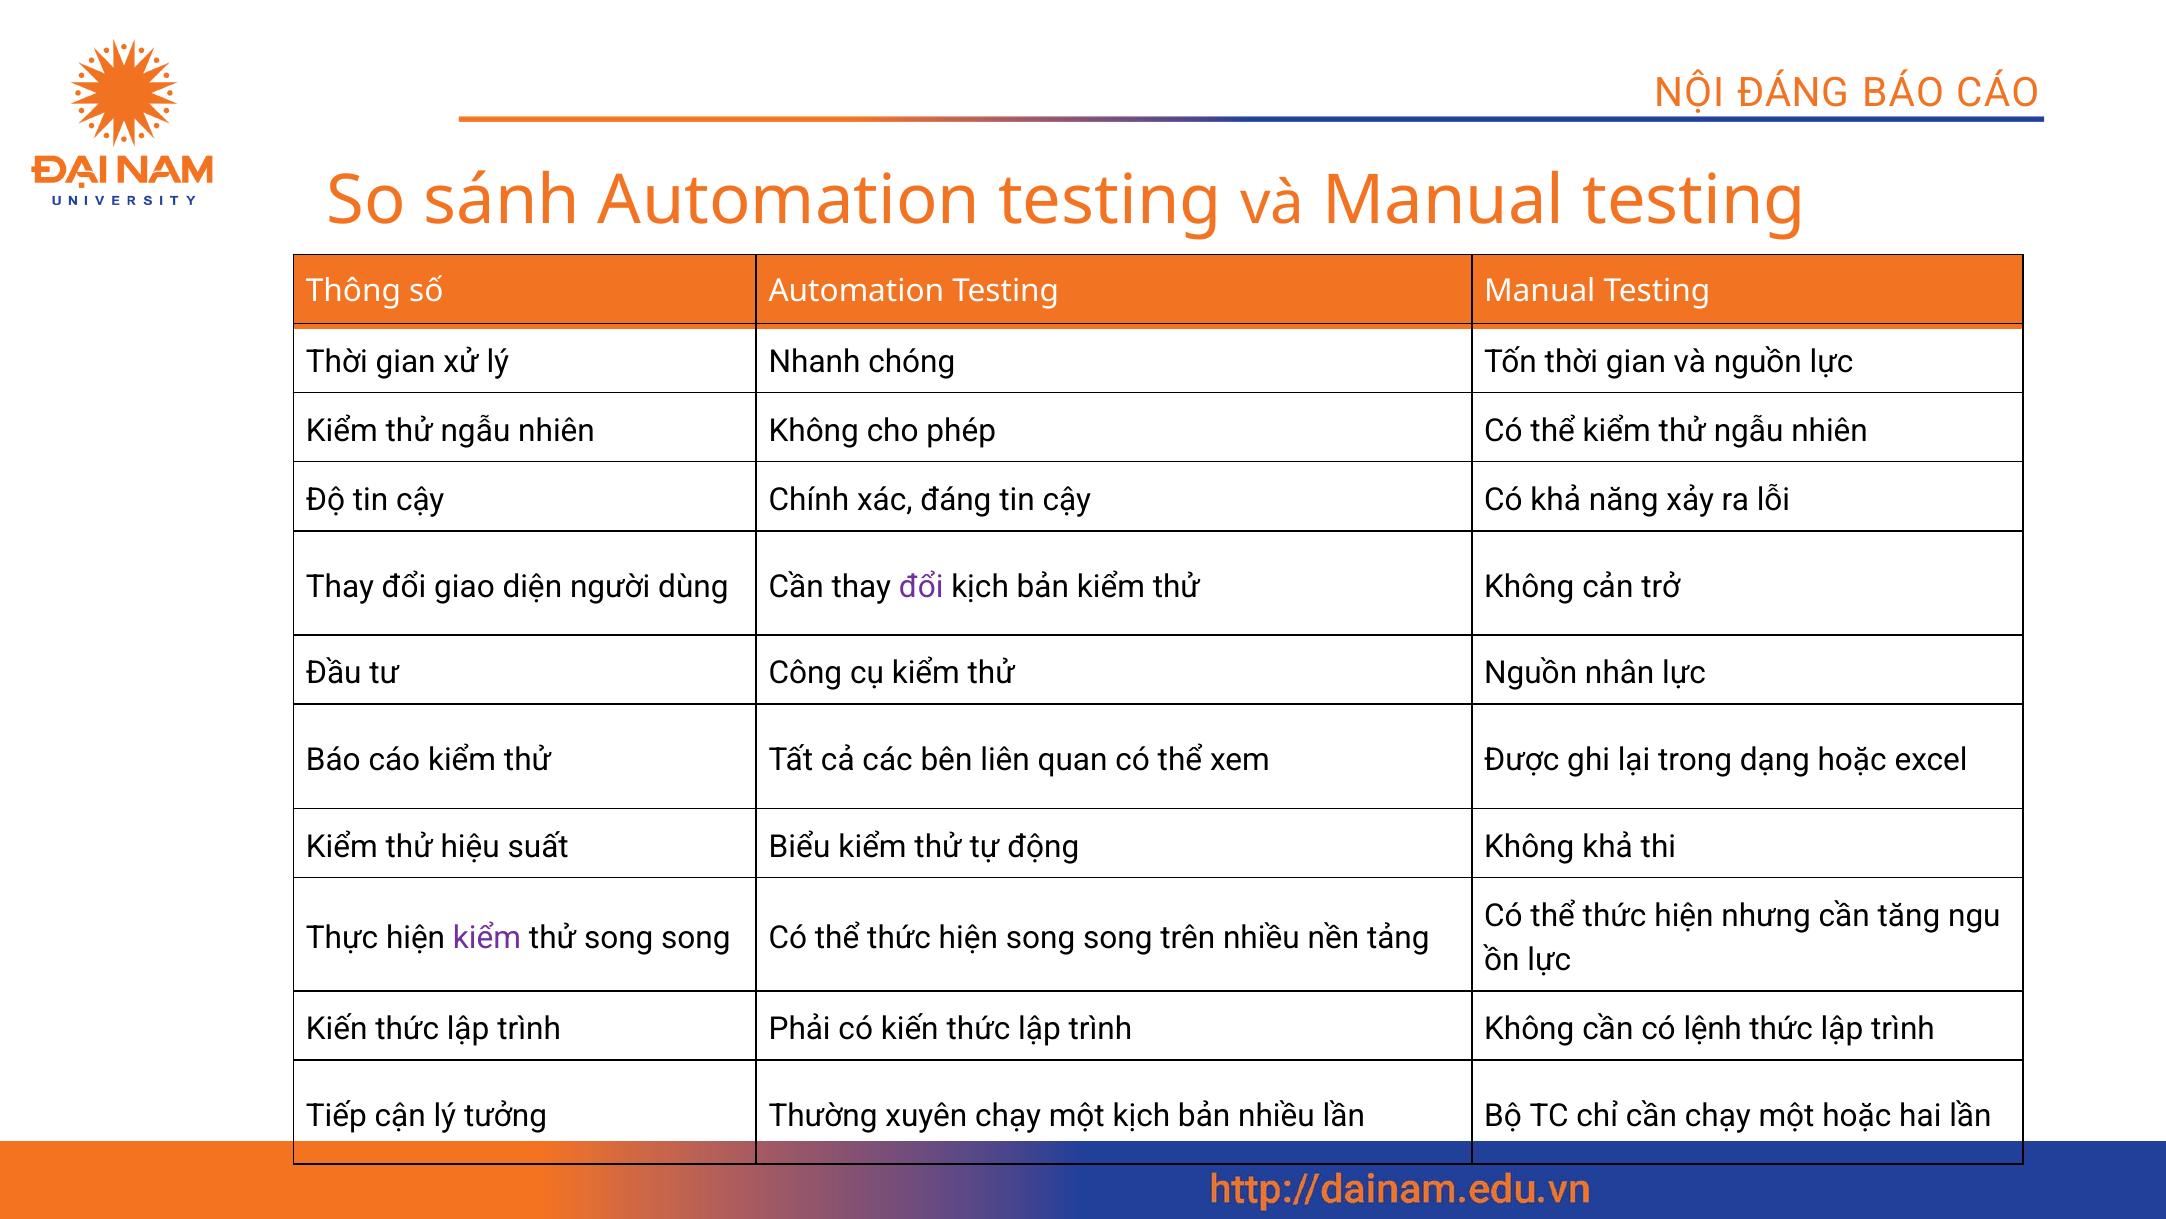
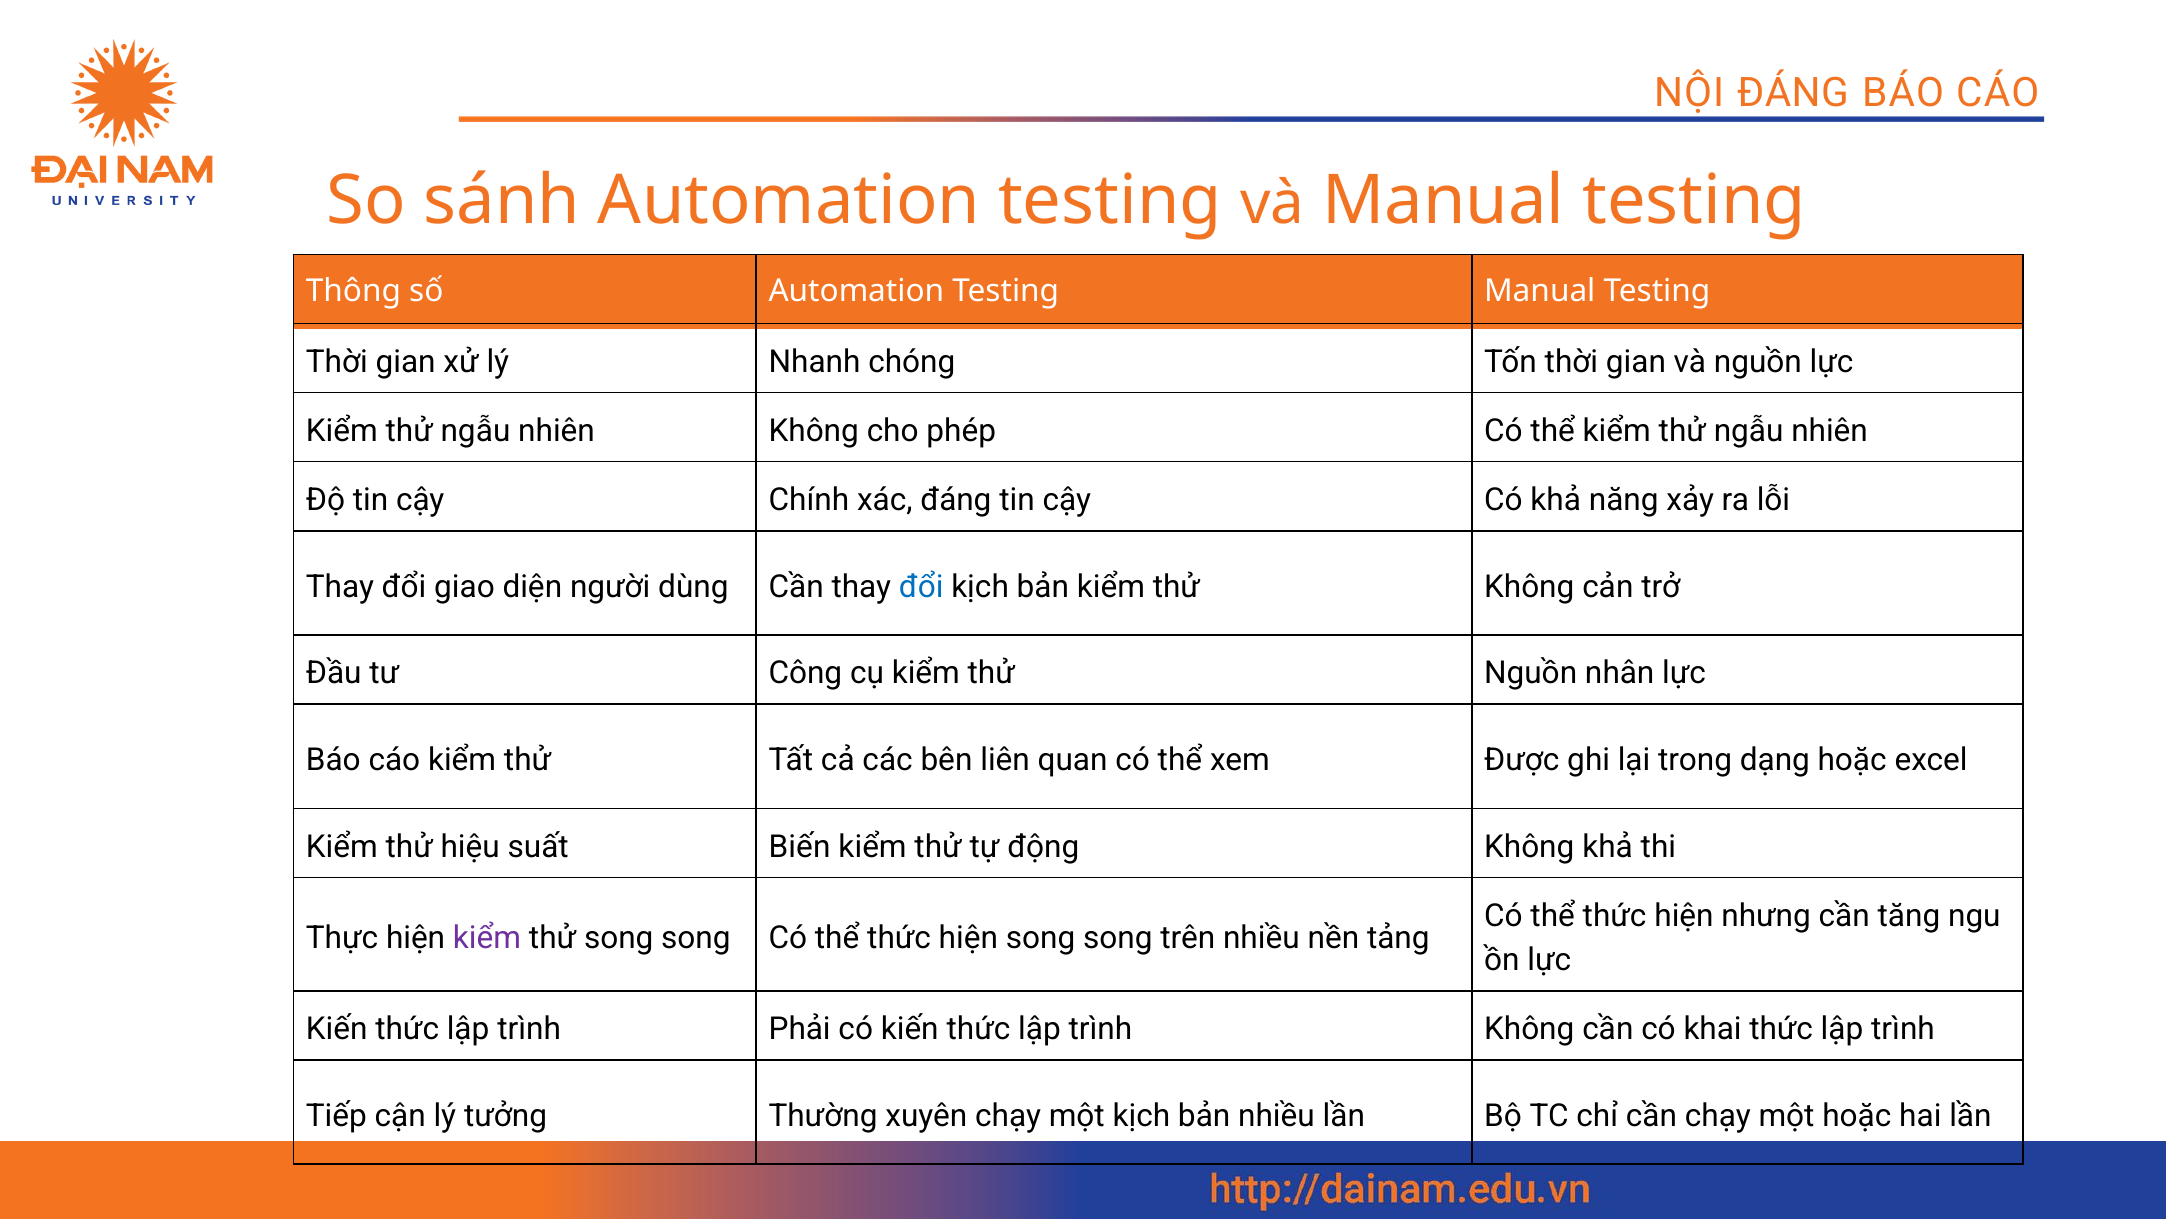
đổi at (921, 587) colour: purple -> blue
Biểu: Biểu -> Biến
lệnh: lệnh -> khai
